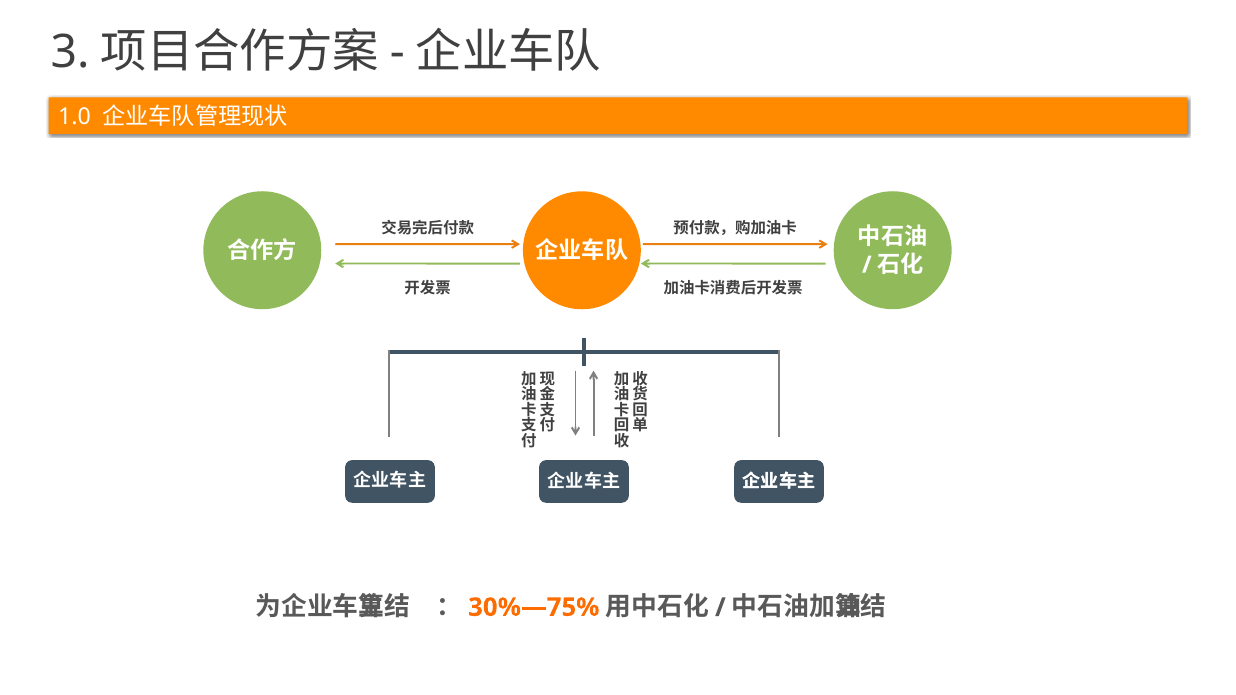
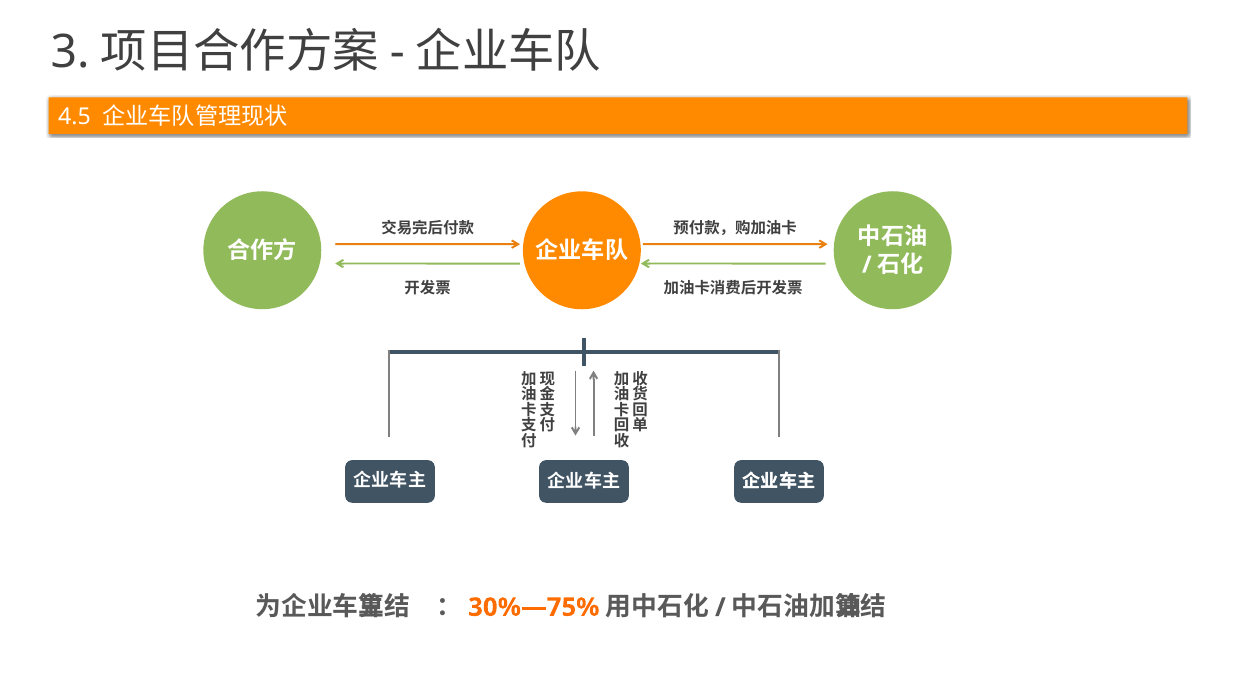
1.0: 1.0 -> 4.5
